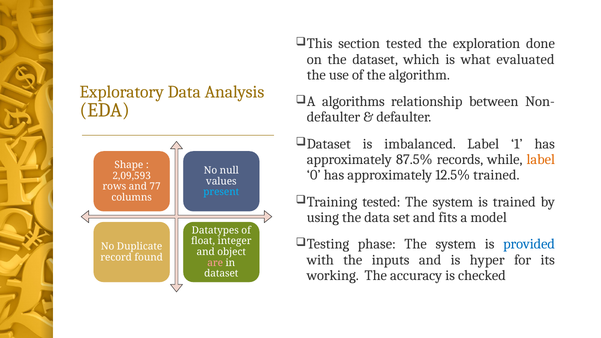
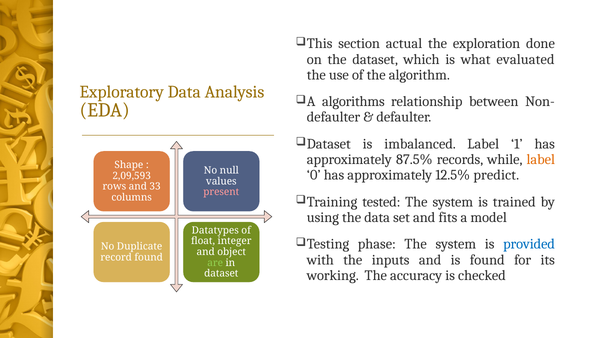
section tested: tested -> actual
12.5% trained: trained -> predict
77: 77 -> 33
present colour: light blue -> pink
is hyper: hyper -> found
are colour: pink -> light green
